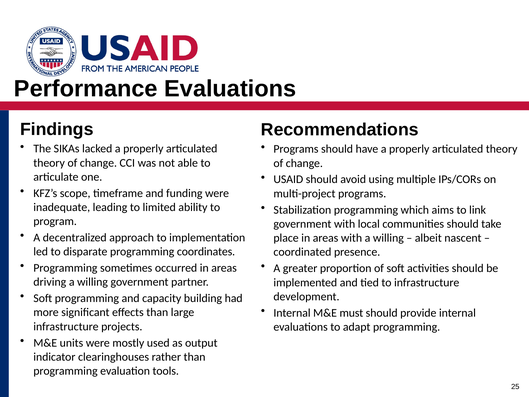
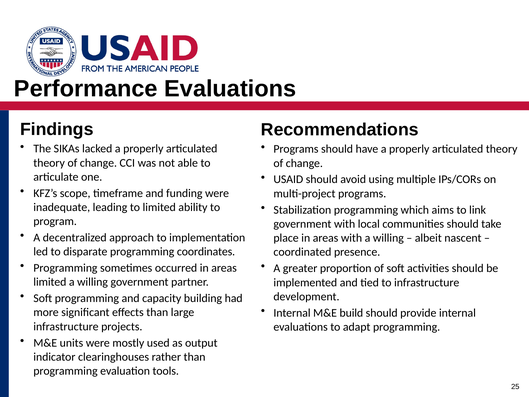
driving at (50, 282): driving -> limited
must: must -> build
